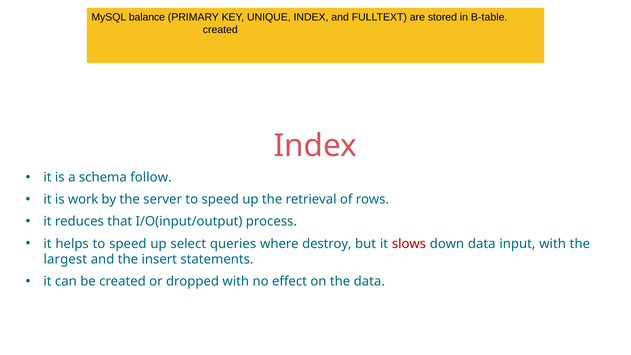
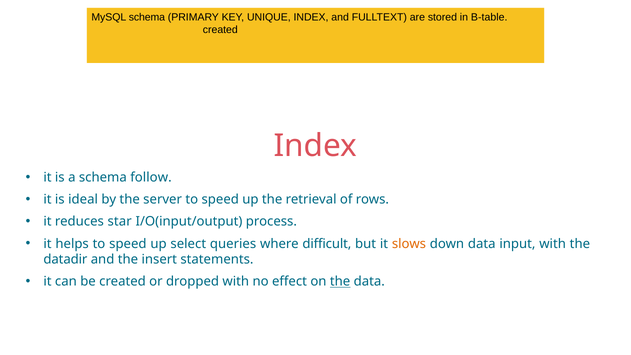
MySQL balance: balance -> schema
work: work -> ideal
reduces that: that -> star
destroy: destroy -> difficult
slows colour: red -> orange
largest: largest -> datadir
the at (340, 282) underline: none -> present
